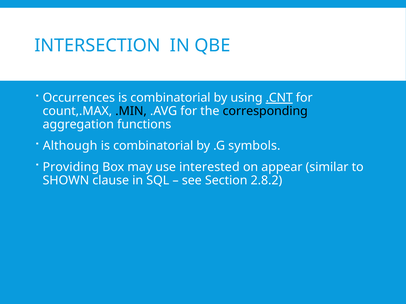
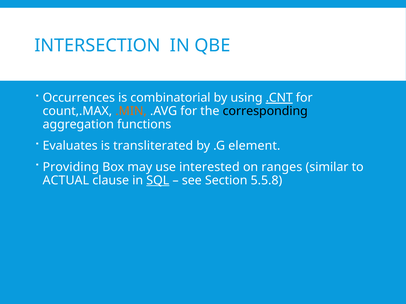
.MIN colour: black -> orange
Although: Although -> Evaluates
combinatorial at (153, 146): combinatorial -> transliterated
symbols: symbols -> element
appear: appear -> ranges
SHOWN: SHOWN -> ACTUAL
SQL underline: none -> present
2.8.2: 2.8.2 -> 5.5.8
